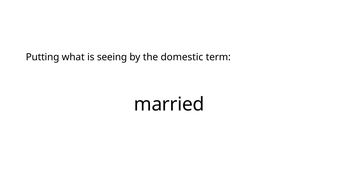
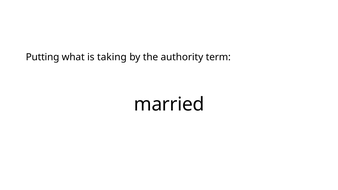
seeing: seeing -> taking
domestic: domestic -> authority
